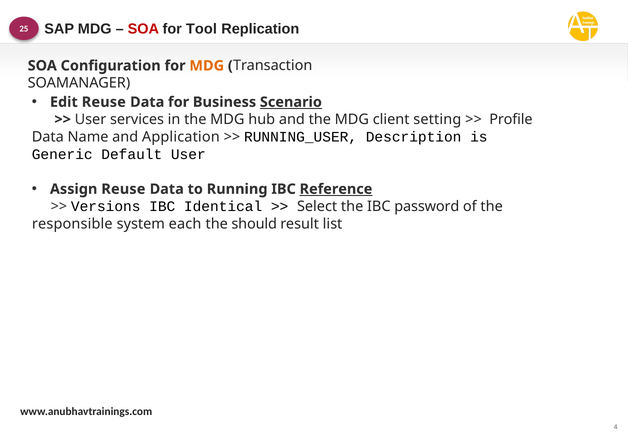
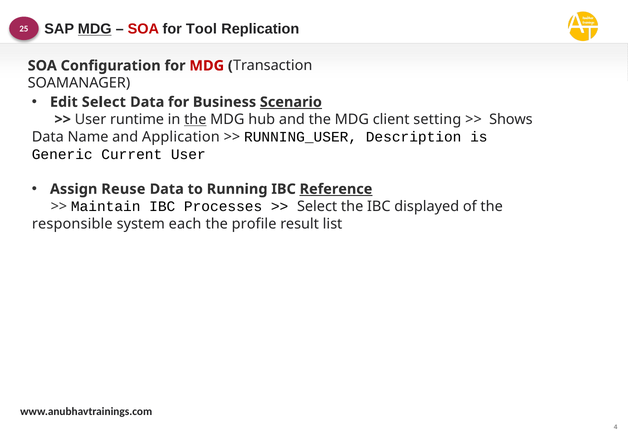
MDG at (95, 29) underline: none -> present
MDG at (207, 66) colour: orange -> red
Edit Reuse: Reuse -> Select
services: services -> runtime
the at (195, 119) underline: none -> present
Profile: Profile -> Shows
Default: Default -> Current
Versions: Versions -> Maintain
Identical: Identical -> Processes
password: password -> displayed
should: should -> profile
